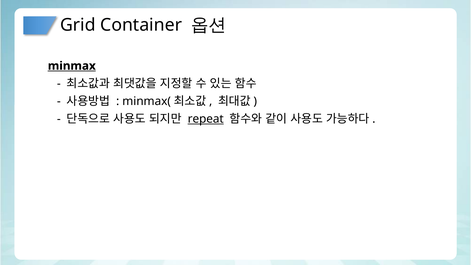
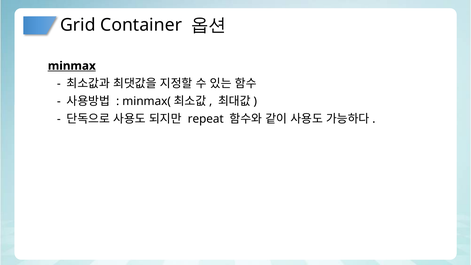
repeat underline: present -> none
